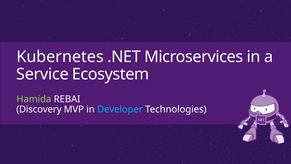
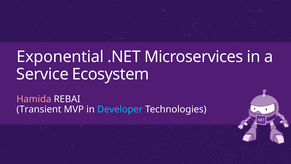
Kubernetes: Kubernetes -> Exponential
Hamida colour: light green -> pink
Discovery: Discovery -> Transient
